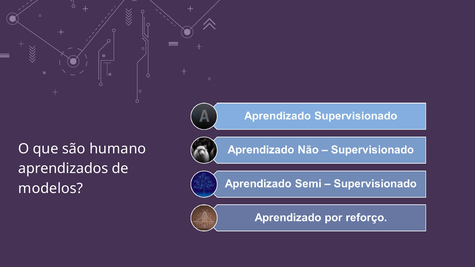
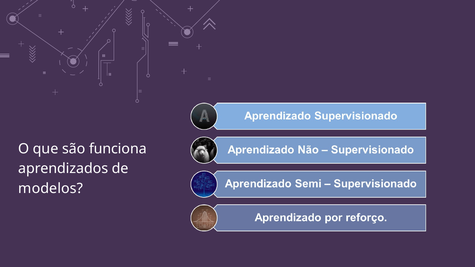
humano: humano -> funciona
